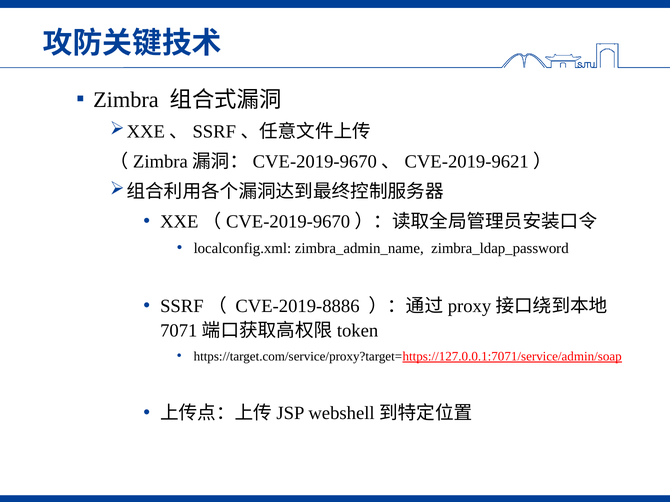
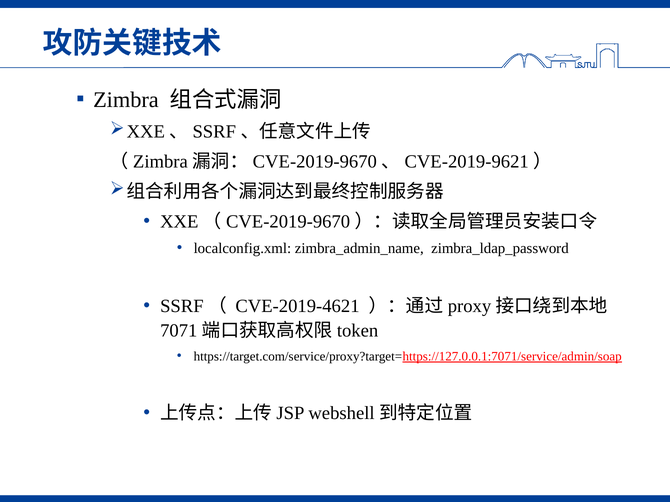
CVE-2019-8886: CVE-2019-8886 -> CVE-2019-4621
